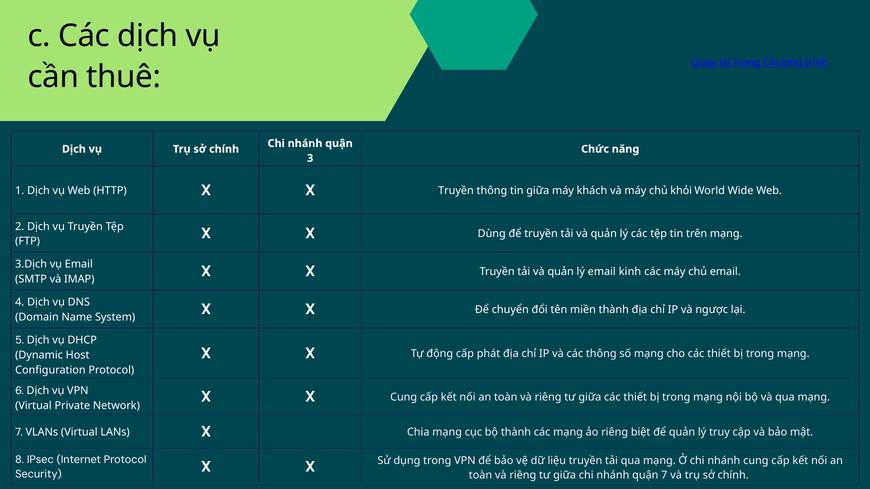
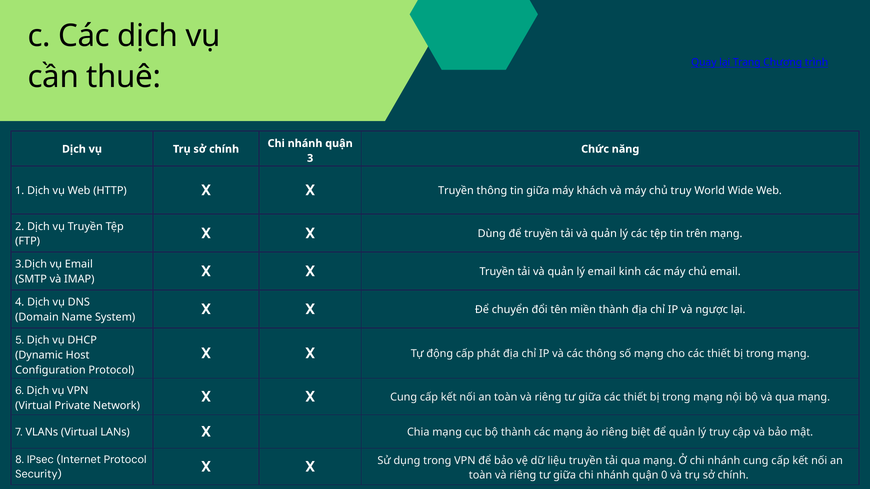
chủ khỏi: khỏi -> truy
quận 7: 7 -> 0
